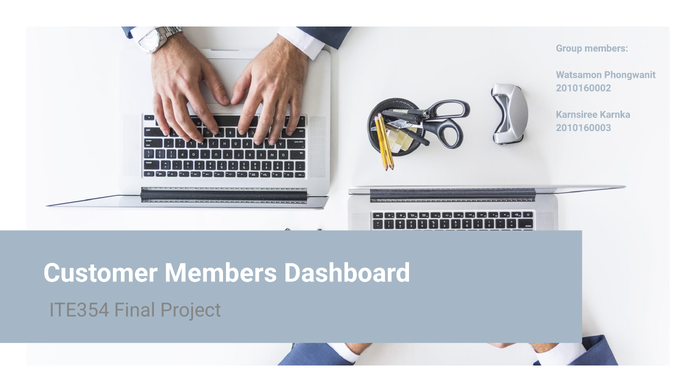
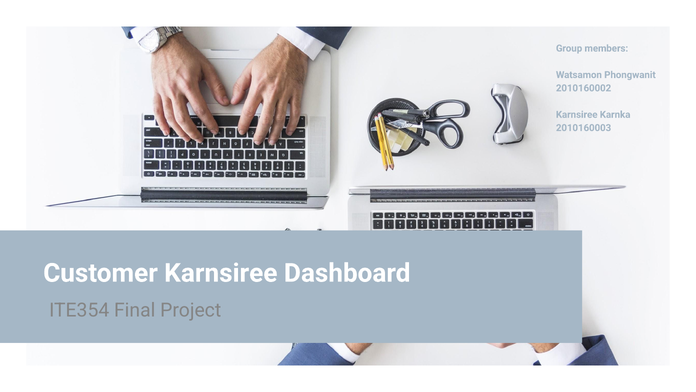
Customer Members: Members -> Karnsiree
